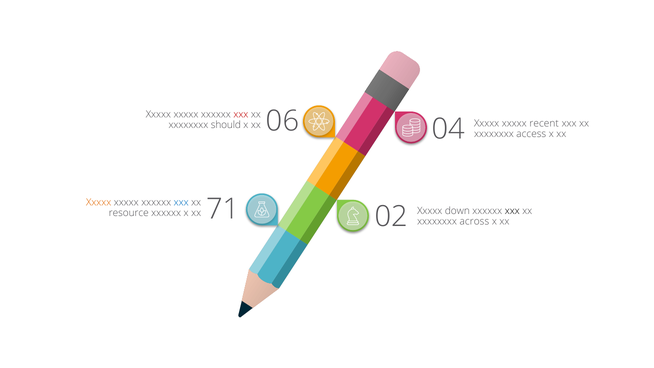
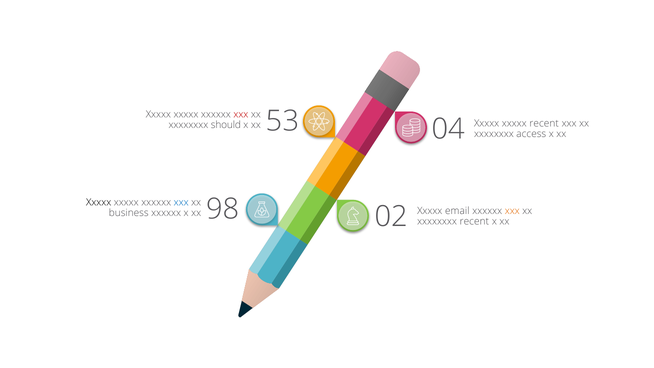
06: 06 -> 53
Xxxxx at (99, 202) colour: orange -> black
down: down -> email
xxx at (512, 211) colour: black -> orange
resource: resource -> business
71: 71 -> 98
xxxxxxxx across: across -> recent
